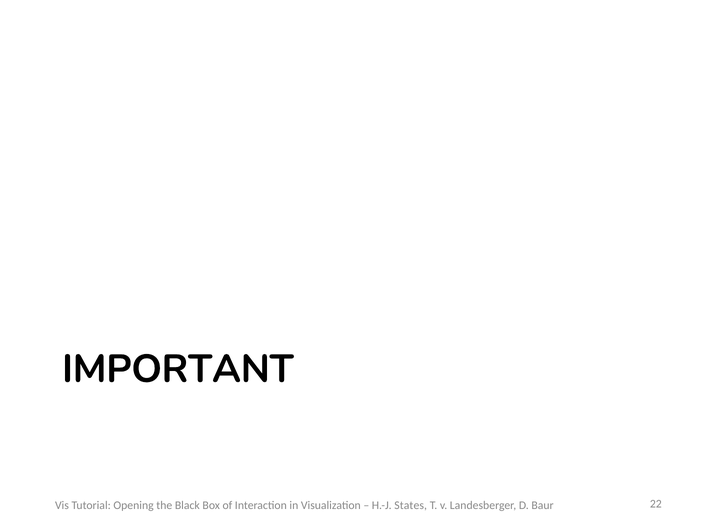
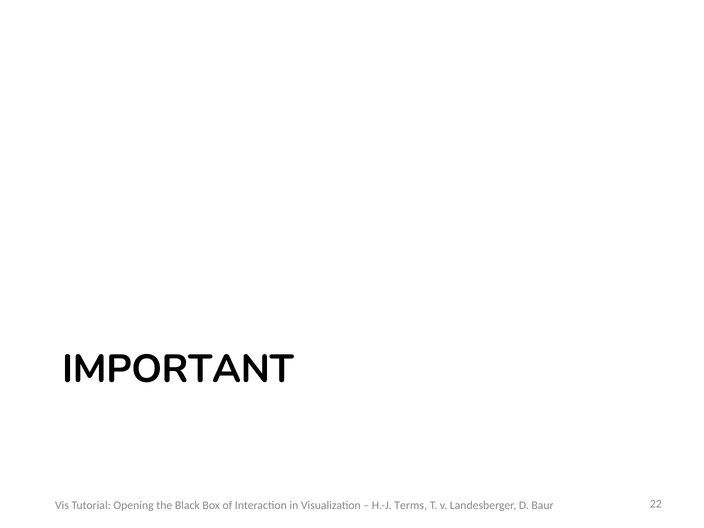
States: States -> Terms
